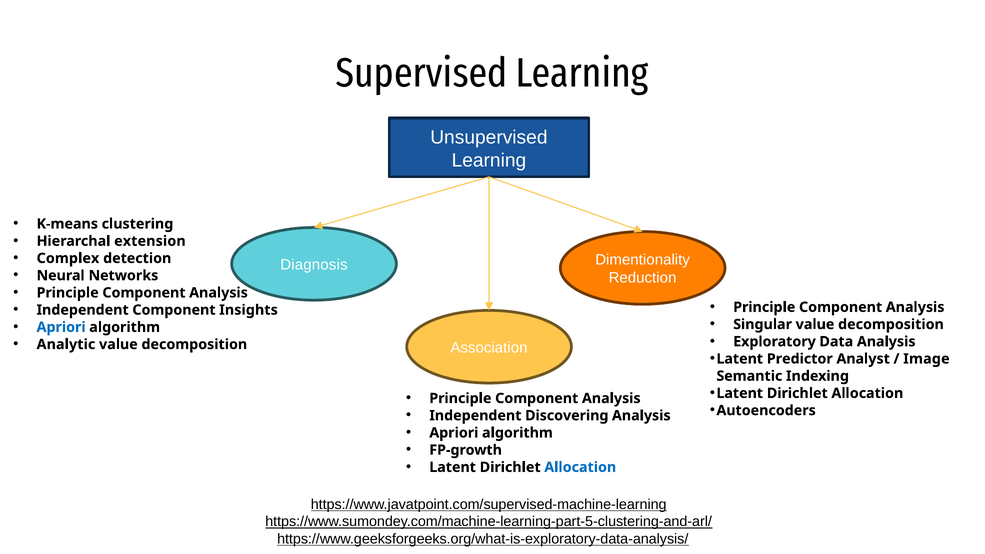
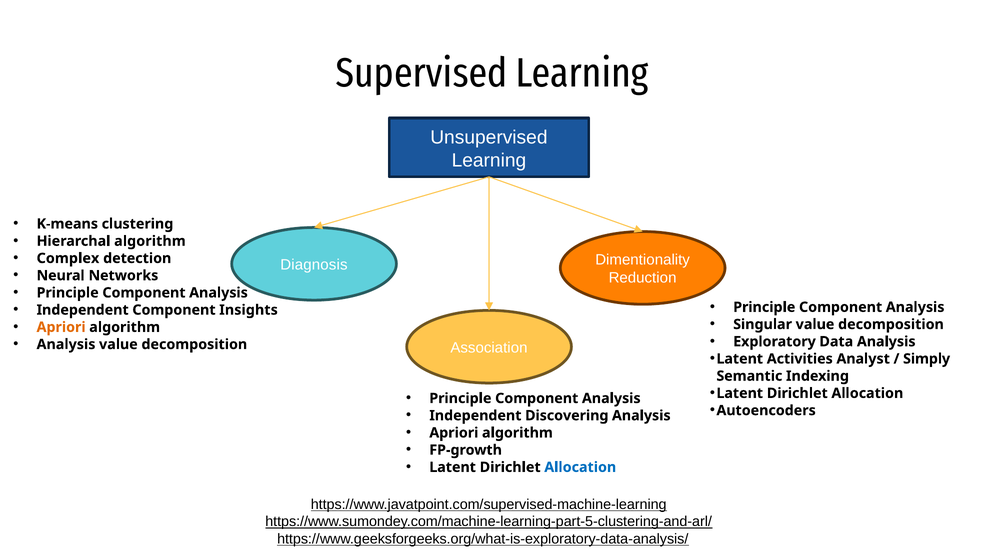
Hierarchal extension: extension -> algorithm
Apriori at (61, 327) colour: blue -> orange
Analytic at (66, 344): Analytic -> Analysis
Predictor: Predictor -> Activities
Image: Image -> Simply
